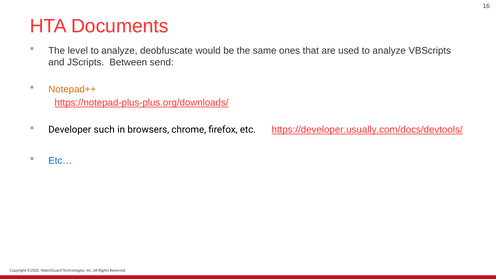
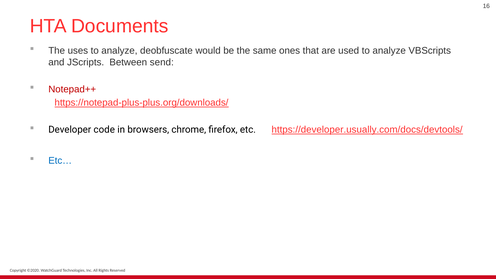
level: level -> uses
Notepad++ colour: orange -> red
such: such -> code
